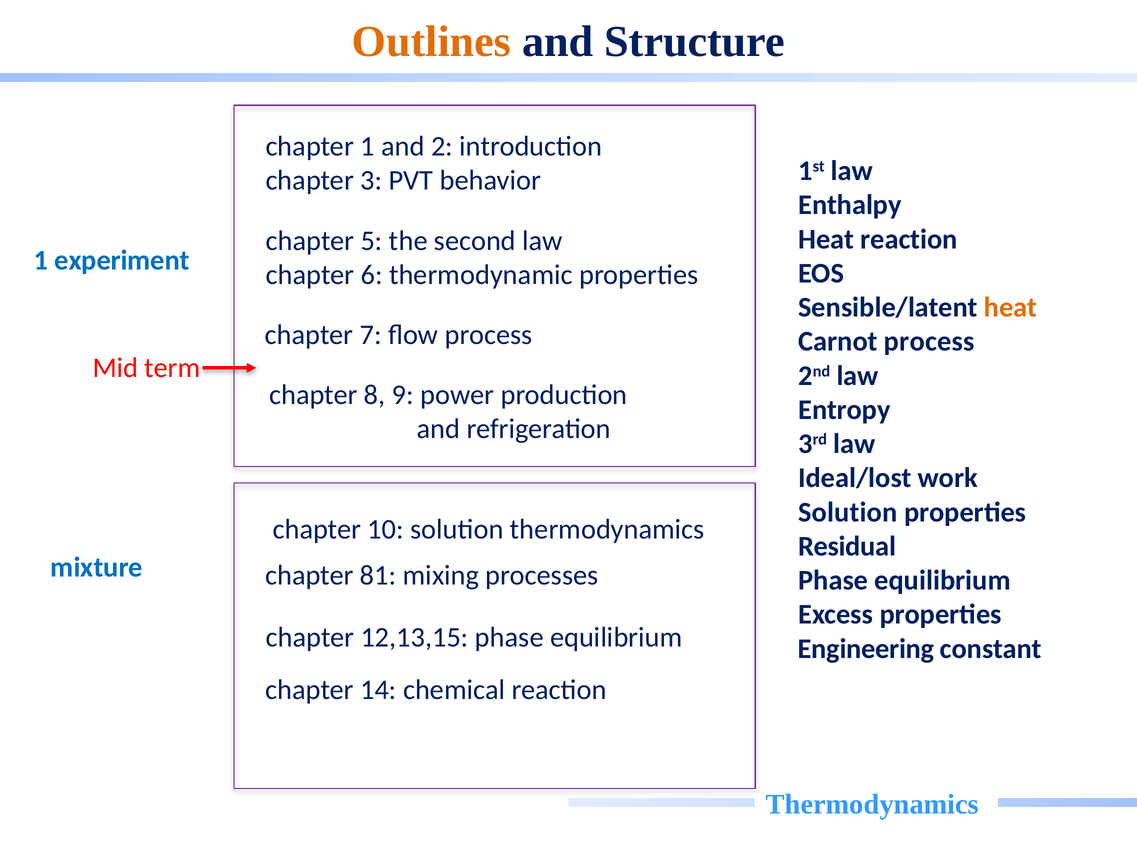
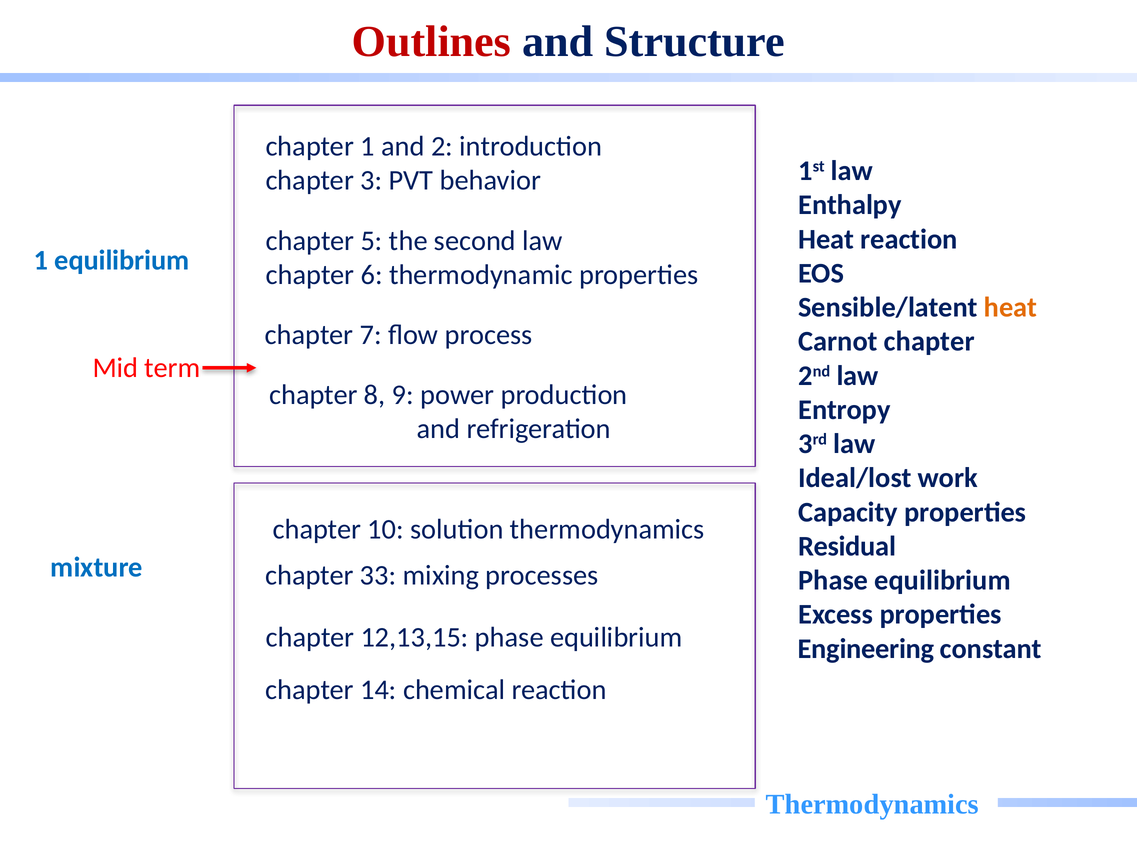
Outlines colour: orange -> red
1 experiment: experiment -> equilibrium
Carnot process: process -> chapter
Solution at (848, 512): Solution -> Capacity
81: 81 -> 33
